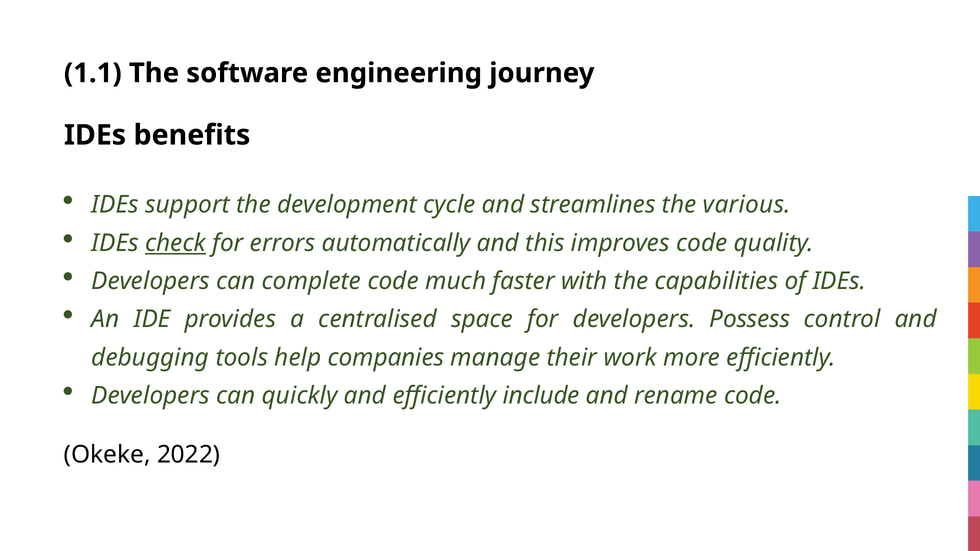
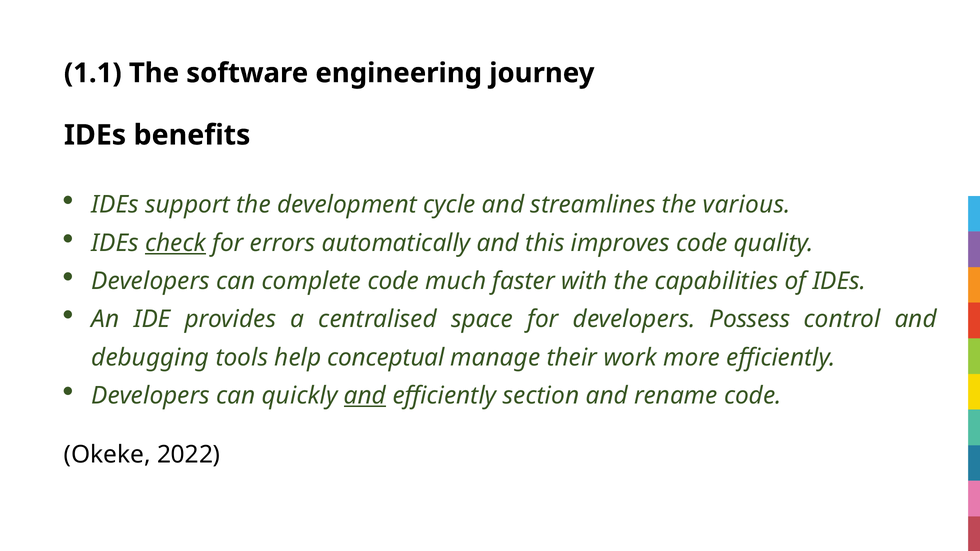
companies: companies -> conceptual
and at (365, 396) underline: none -> present
include: include -> section
